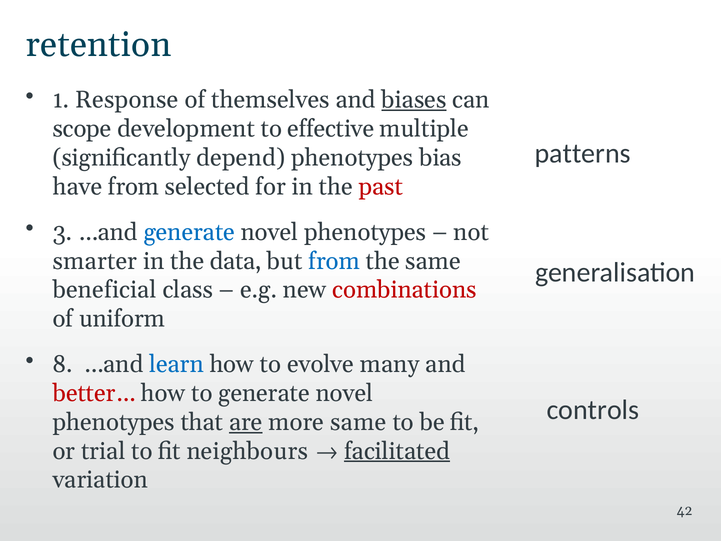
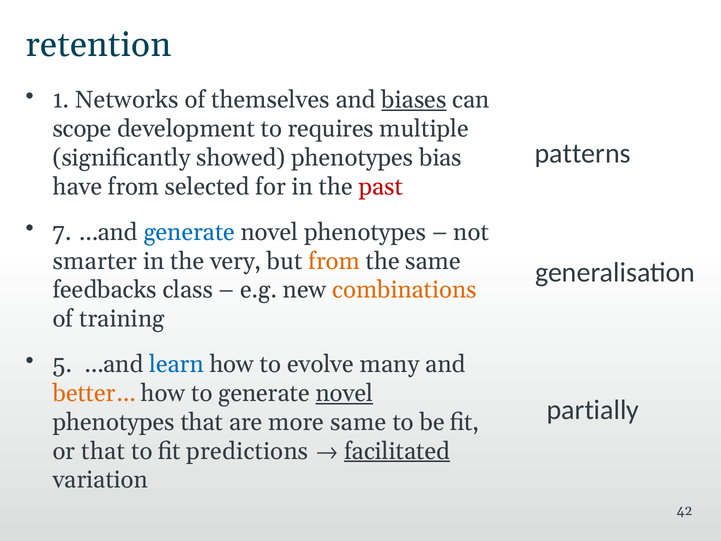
Response: Response -> Networks
effective: effective -> requires
depend: depend -> showed
3: 3 -> 7
data: data -> very
from at (334, 261) colour: blue -> orange
beneficial: beneficial -> feedbacks
combinations colour: red -> orange
uniform: uniform -> training
8: 8 -> 5
better… colour: red -> orange
novel at (344, 393) underline: none -> present
controls: controls -> partially
are underline: present -> none
or trial: trial -> that
neighbours: neighbours -> predictions
